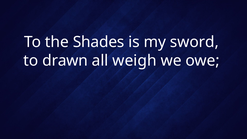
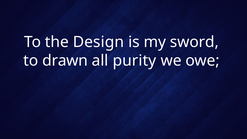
Shades: Shades -> Design
weigh: weigh -> purity
